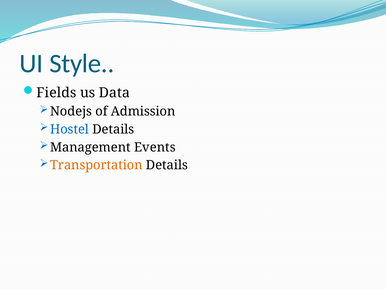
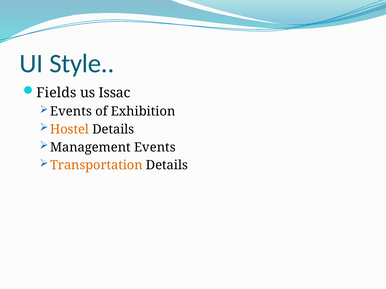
Data: Data -> Issac
Nodejs at (71, 112): Nodejs -> Events
Admission: Admission -> Exhibition
Hostel colour: blue -> orange
